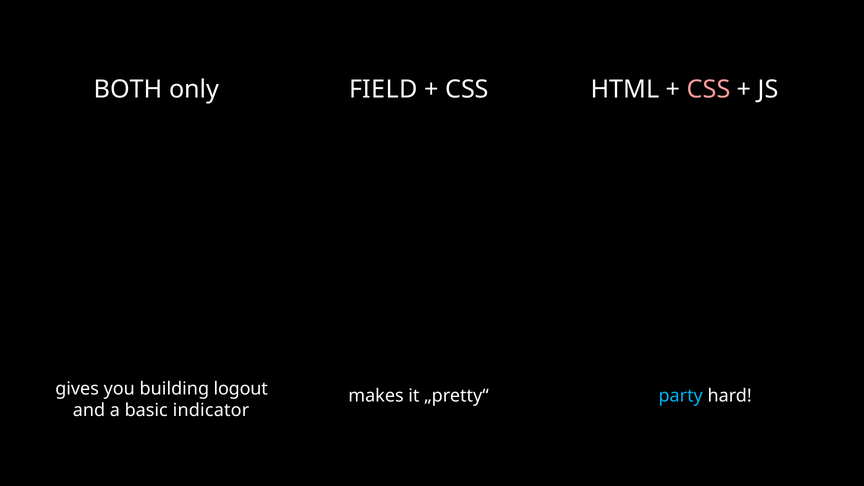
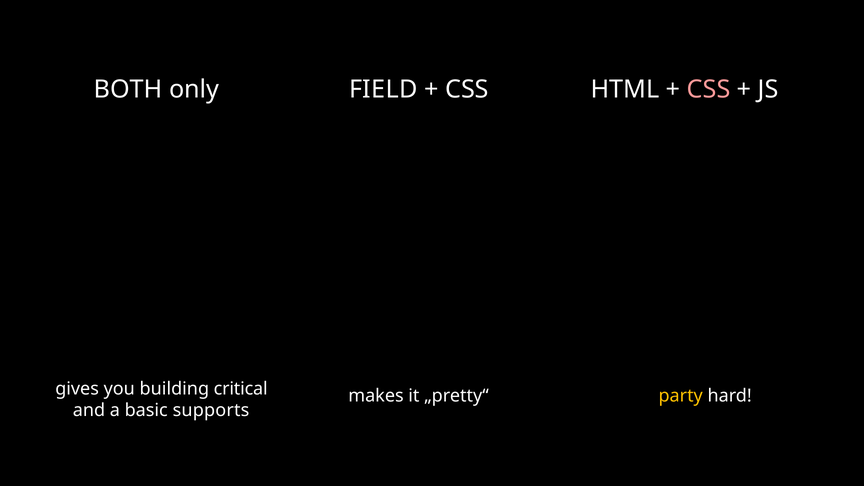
logout: logout -> critical
party colour: light blue -> yellow
indicator: indicator -> supports
